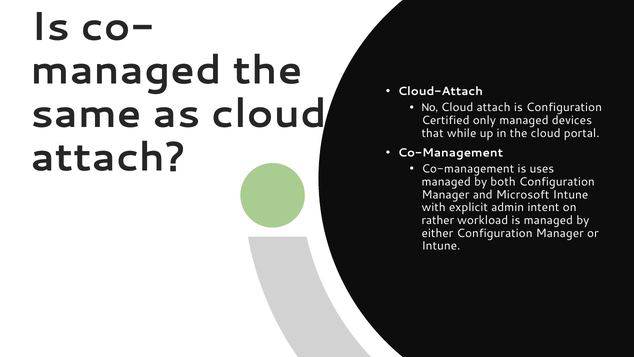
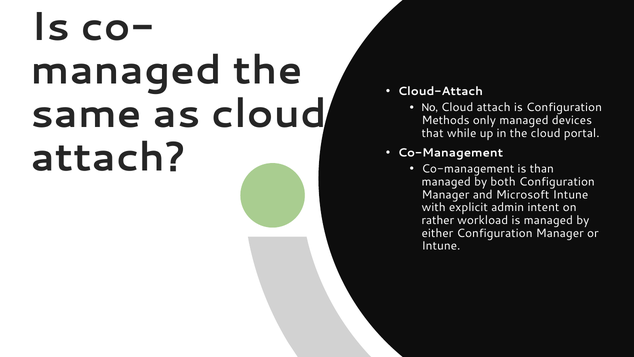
Certified: Certified -> Methods
uses: uses -> than
